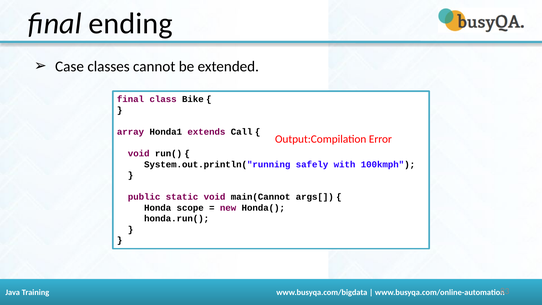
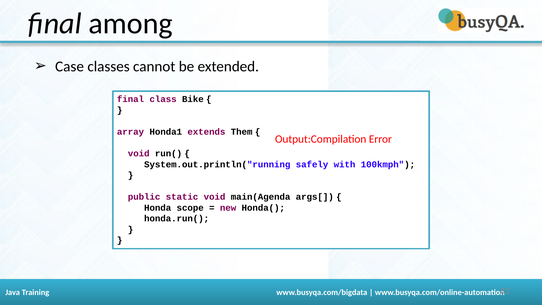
ending: ending -> among
Call: Call -> Them
main(Cannot: main(Cannot -> main(Agenda
